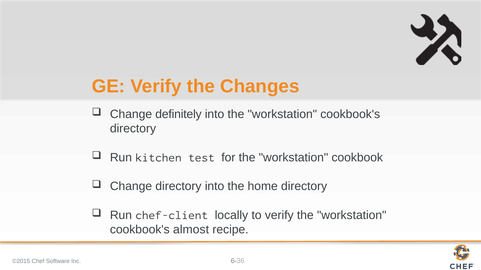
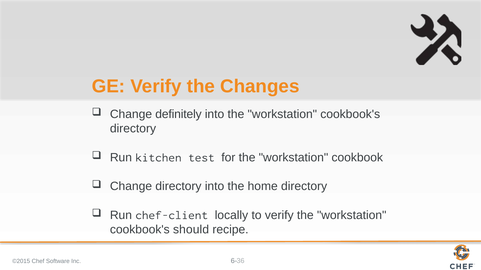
almost: almost -> should
